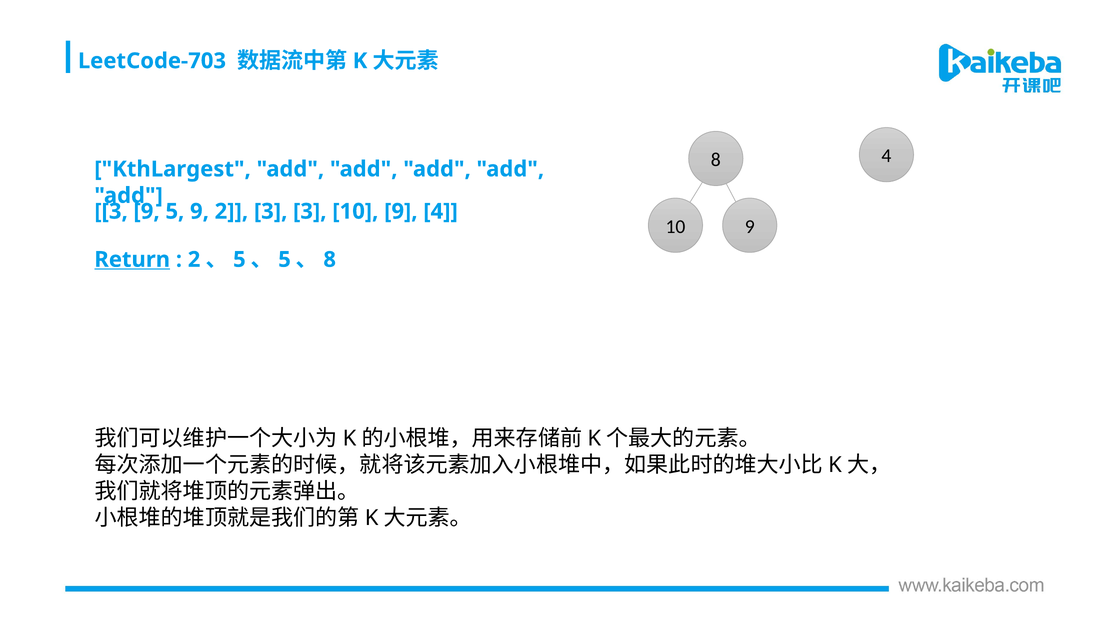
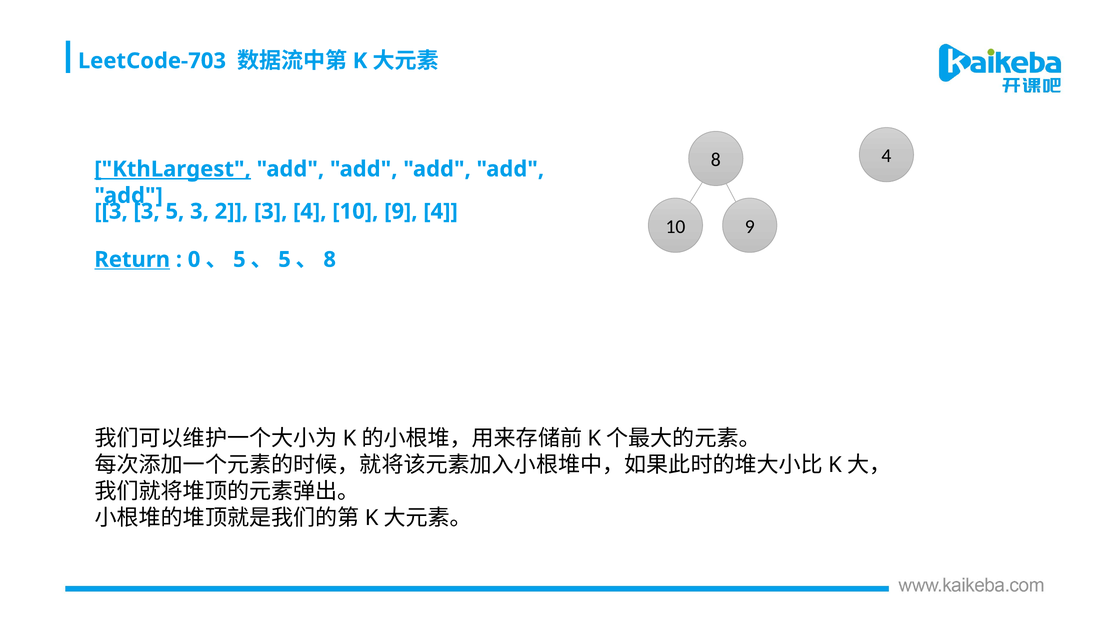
KthLargest underline: none -> present
3 9: 9 -> 3
5 9: 9 -> 3
3 3: 3 -> 4
2 at (194, 259): 2 -> 0
